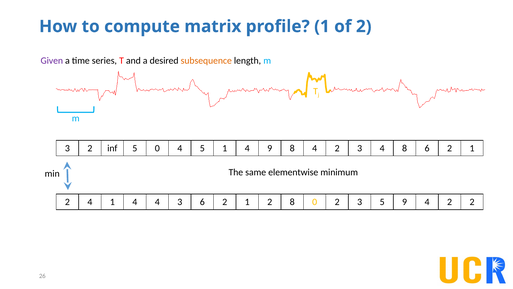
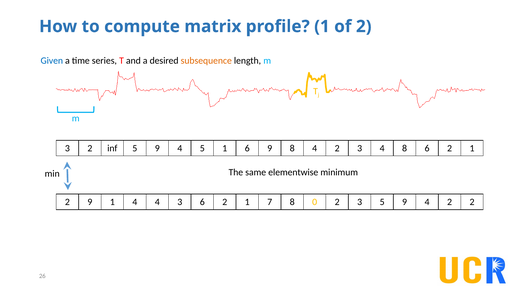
Given colour: purple -> blue
inf 5 0: 0 -> 9
5 1 4: 4 -> 6
2 4: 4 -> 9
1 2: 2 -> 7
